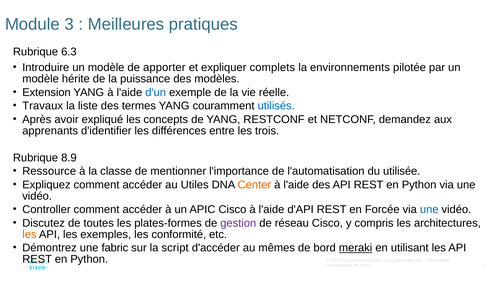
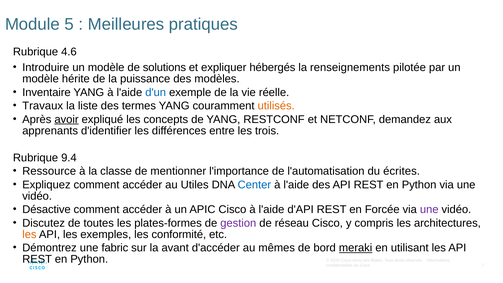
3: 3 -> 5
6.3: 6.3 -> 4.6
apporter: apporter -> solutions
complets: complets -> hébergés
environnements: environnements -> renseignements
Extension: Extension -> Inventaire
utilisés colour: blue -> orange
avoir underline: none -> present
8.9: 8.9 -> 9.4
utilisée: utilisée -> écrites
Center colour: orange -> blue
Controller: Controller -> Désactive
une at (429, 210) colour: blue -> purple
script: script -> avant
